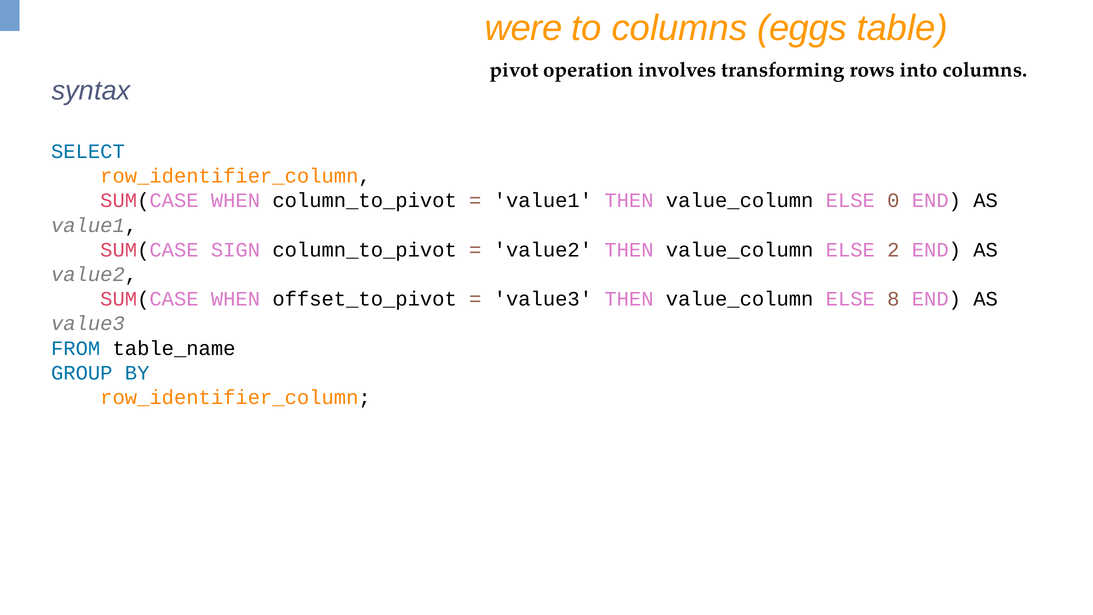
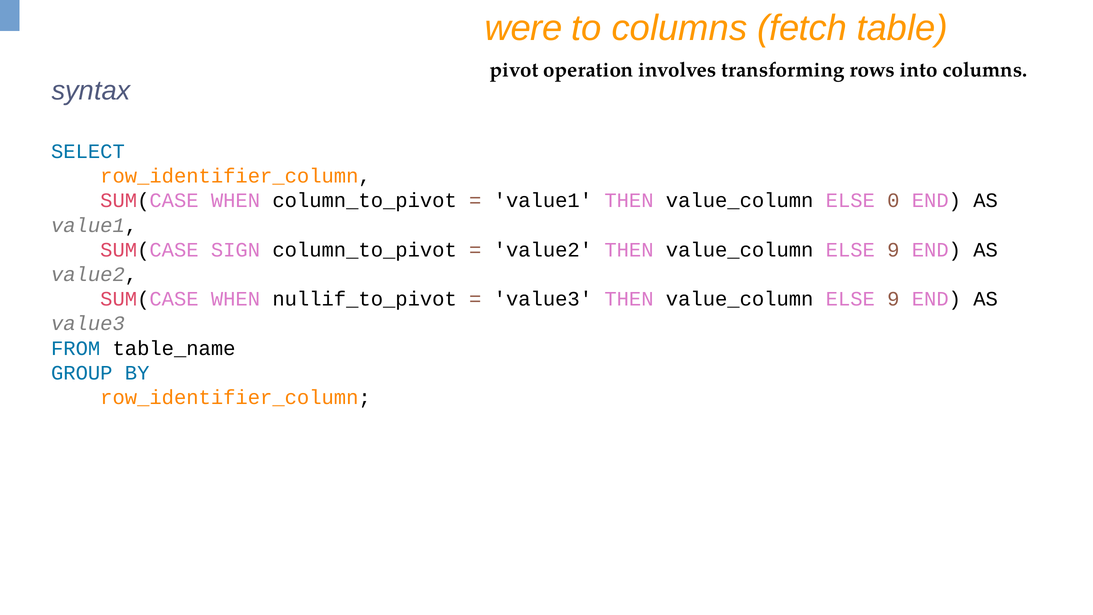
eggs: eggs -> fetch
2 at (893, 250): 2 -> 9
offset_to_pivot: offset_to_pivot -> nullif_to_pivot
8 at (893, 299): 8 -> 9
